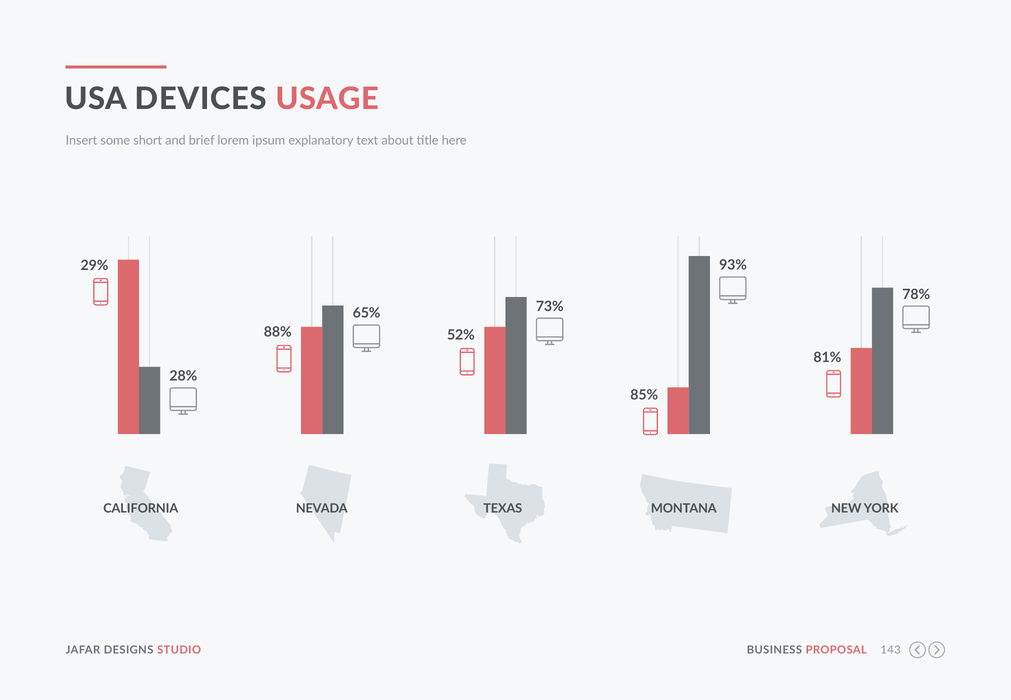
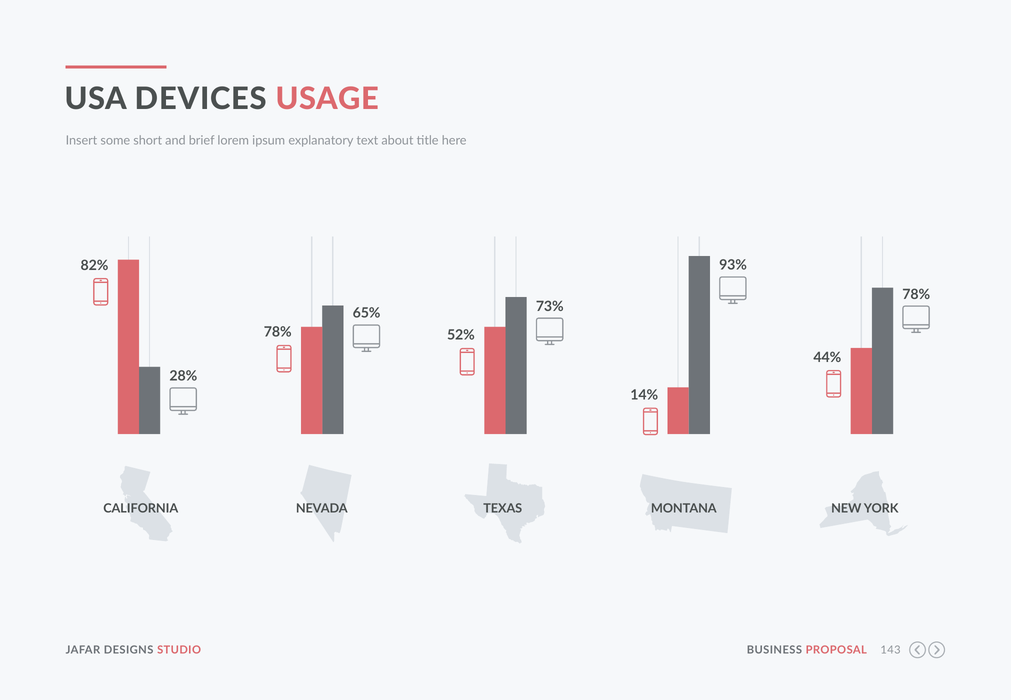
29%: 29% -> 82%
88% at (278, 332): 88% -> 78%
81%: 81% -> 44%
85%: 85% -> 14%
